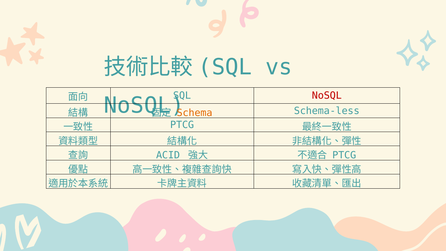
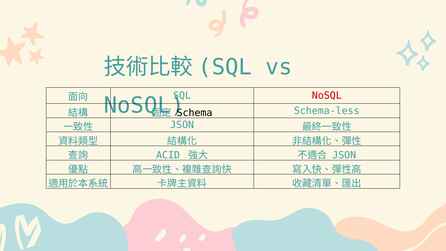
Schema colour: orange -> black
PTCG at (182, 125): PTCG -> JSON
PTCG at (344, 155): PTCG -> JSON
